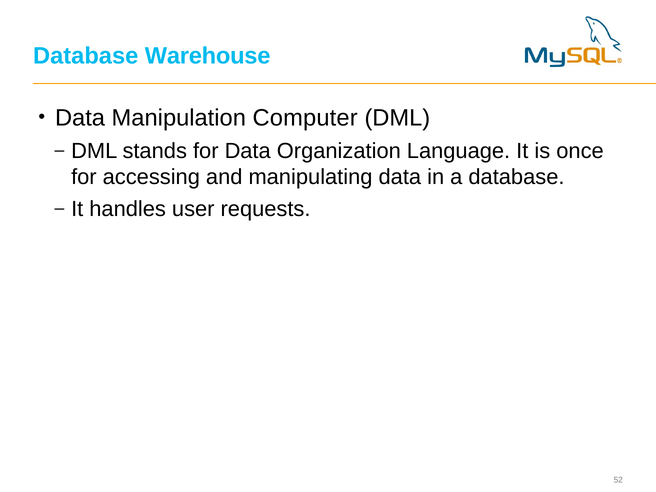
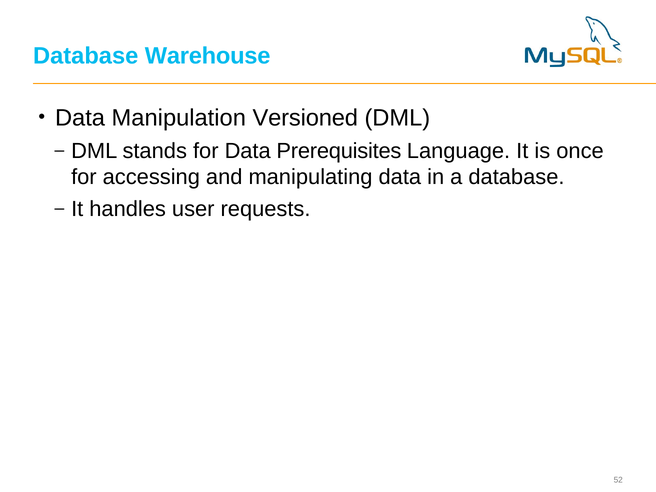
Computer: Computer -> Versioned
Organization: Organization -> Prerequisites
